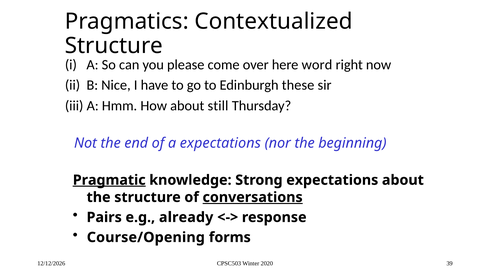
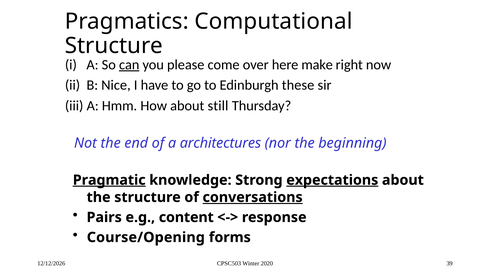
Contextualized: Contextualized -> Computational
can underline: none -> present
word: word -> make
a expectations: expectations -> architectures
expectations at (332, 180) underline: none -> present
already: already -> content
